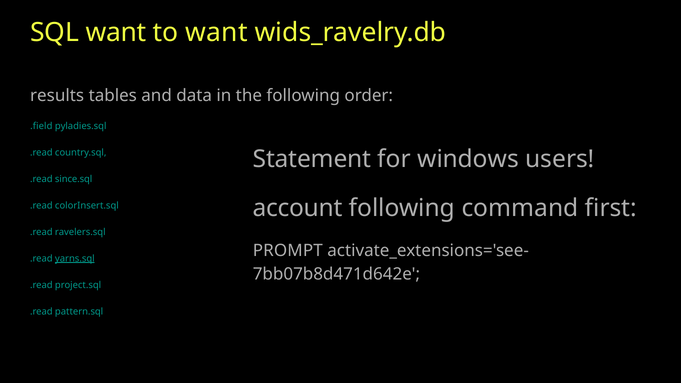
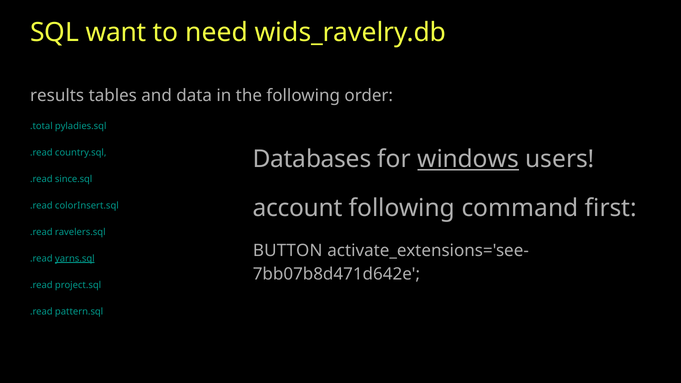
to want: want -> need
.field: .field -> .total
Statement: Statement -> Databases
windows underline: none -> present
PROMPT: PROMPT -> BUTTON
